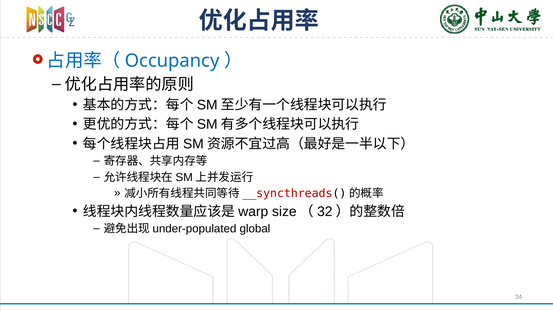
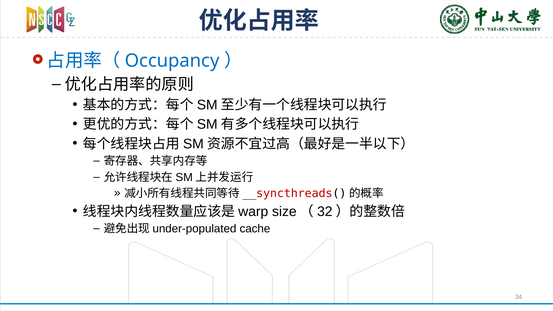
global: global -> cache
